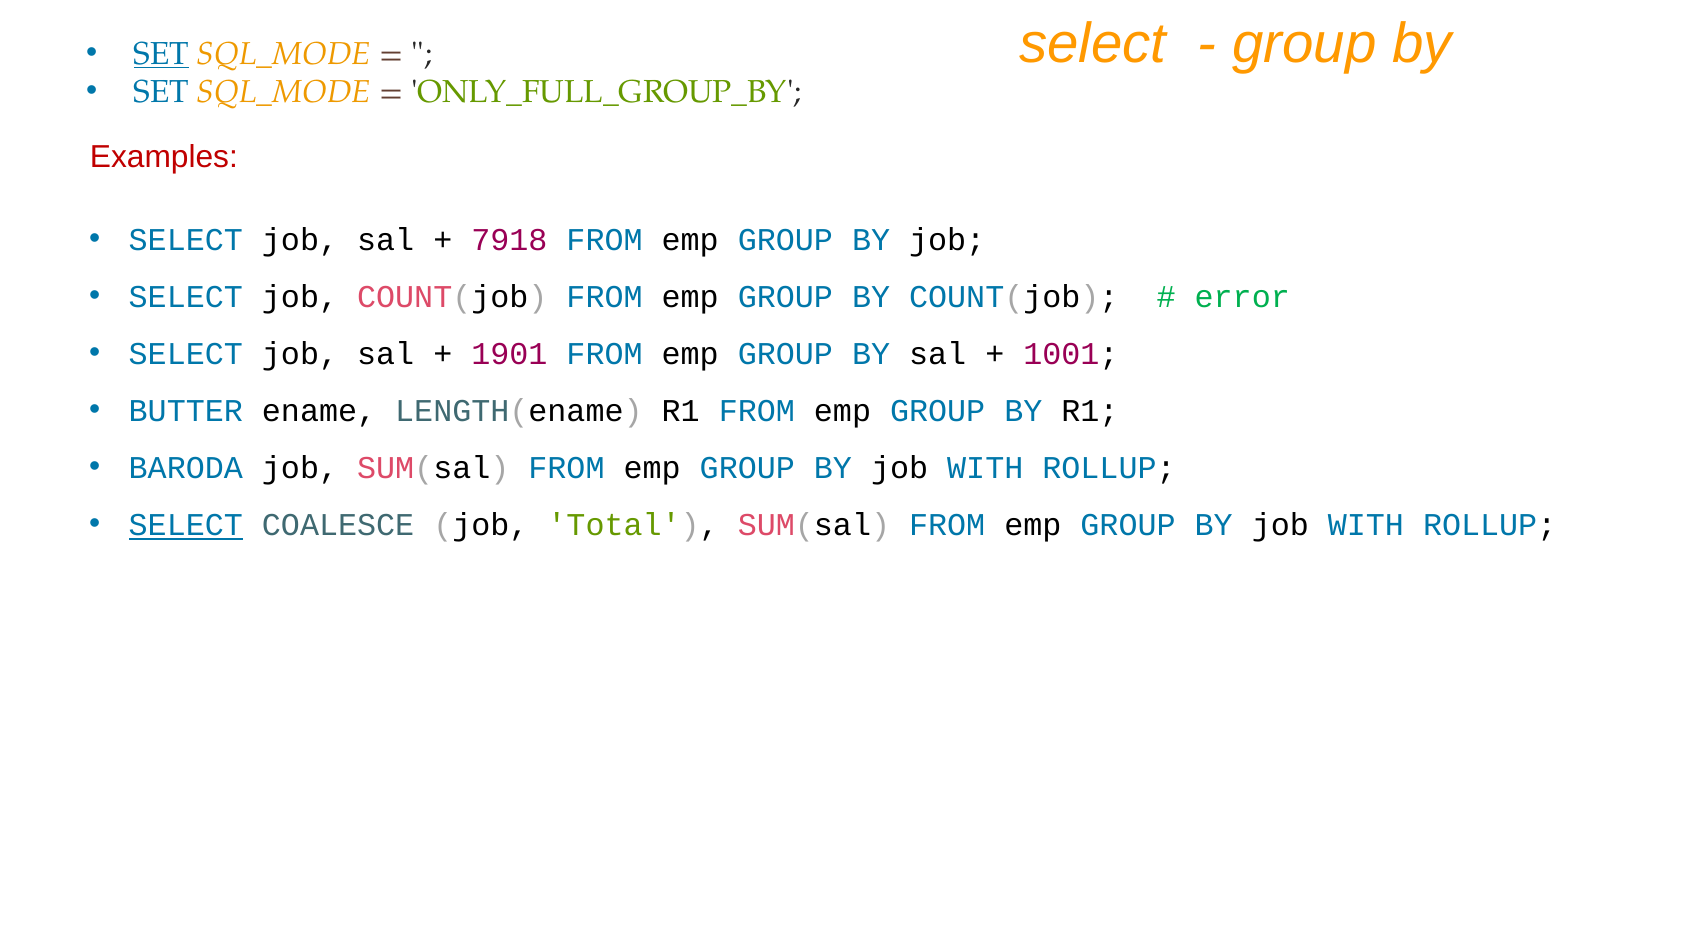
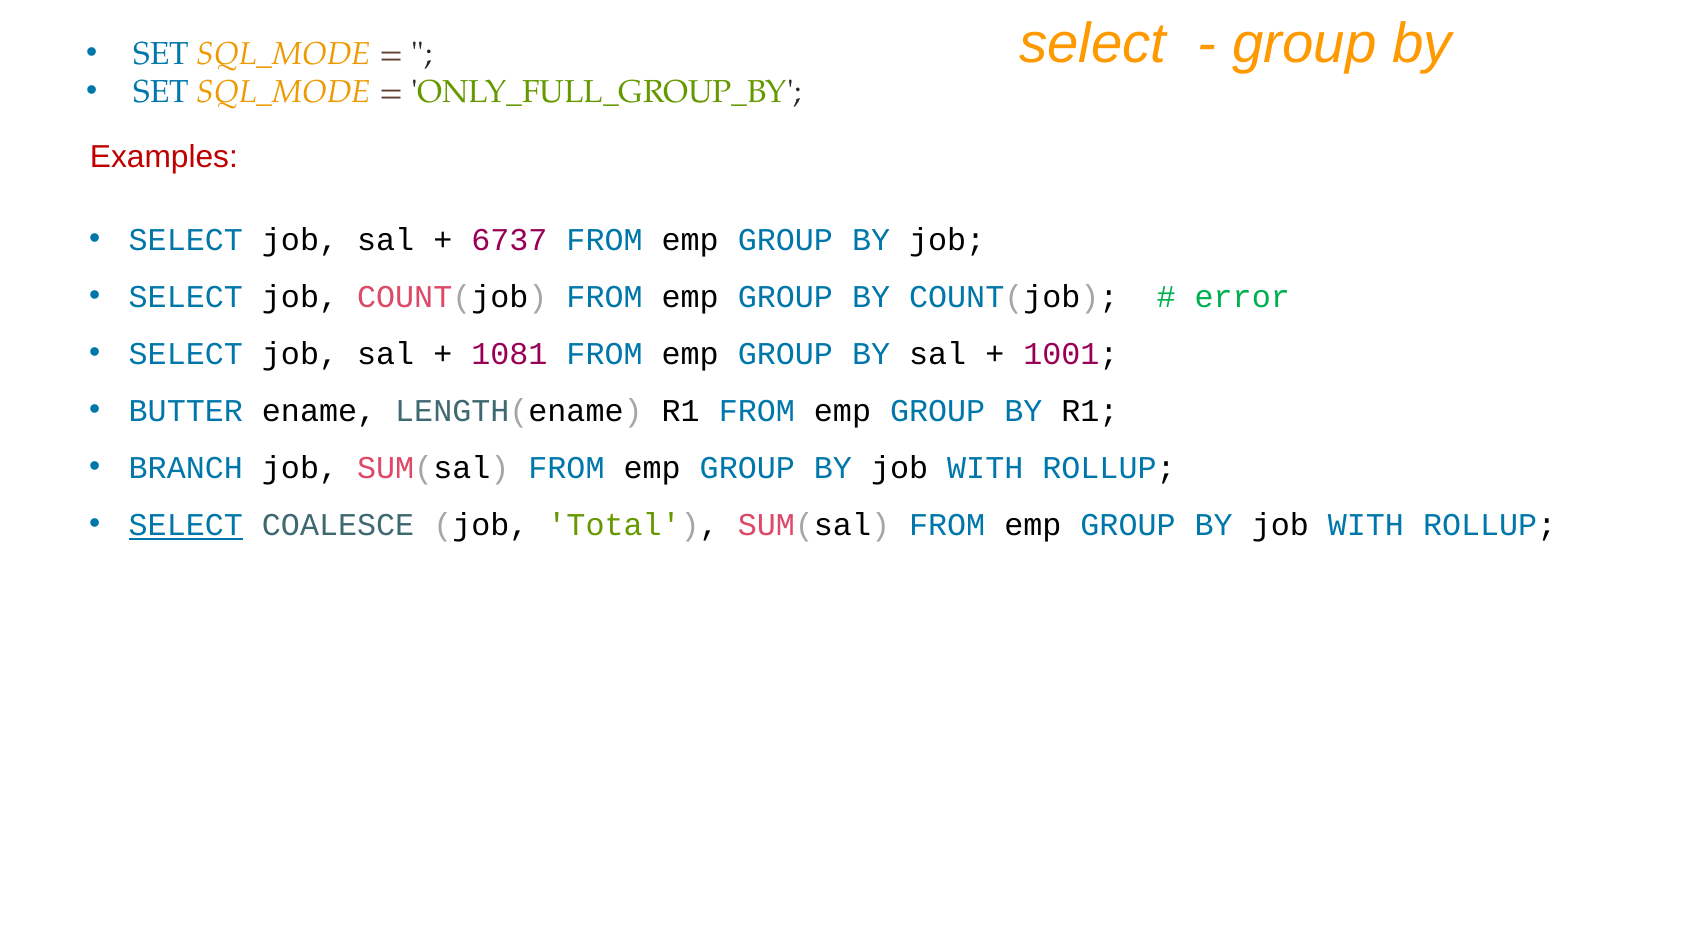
SET at (161, 54) underline: present -> none
7918: 7918 -> 6737
1901: 1901 -> 1081
BARODA: BARODA -> BRANCH
